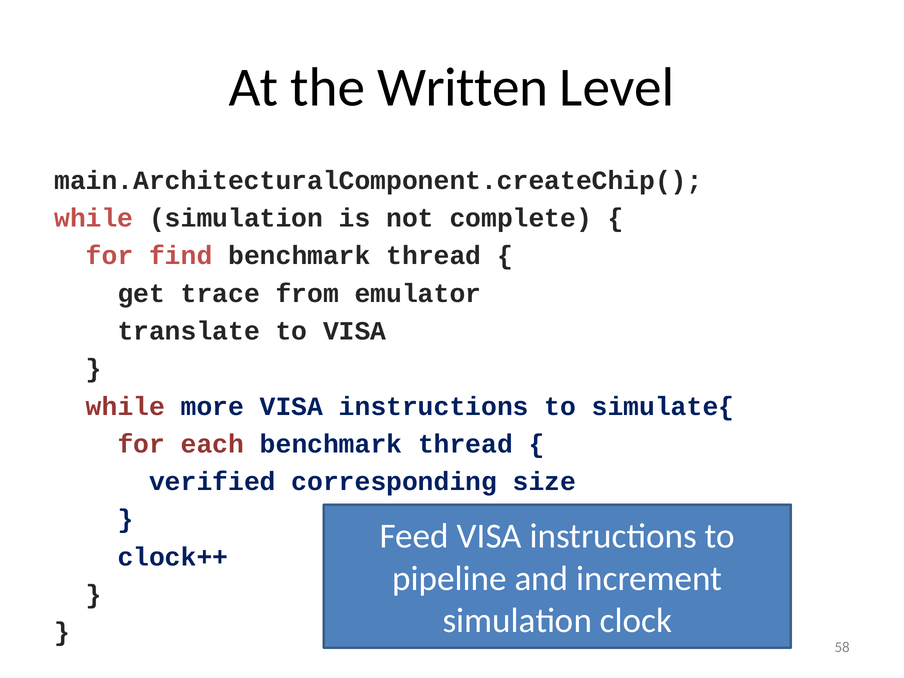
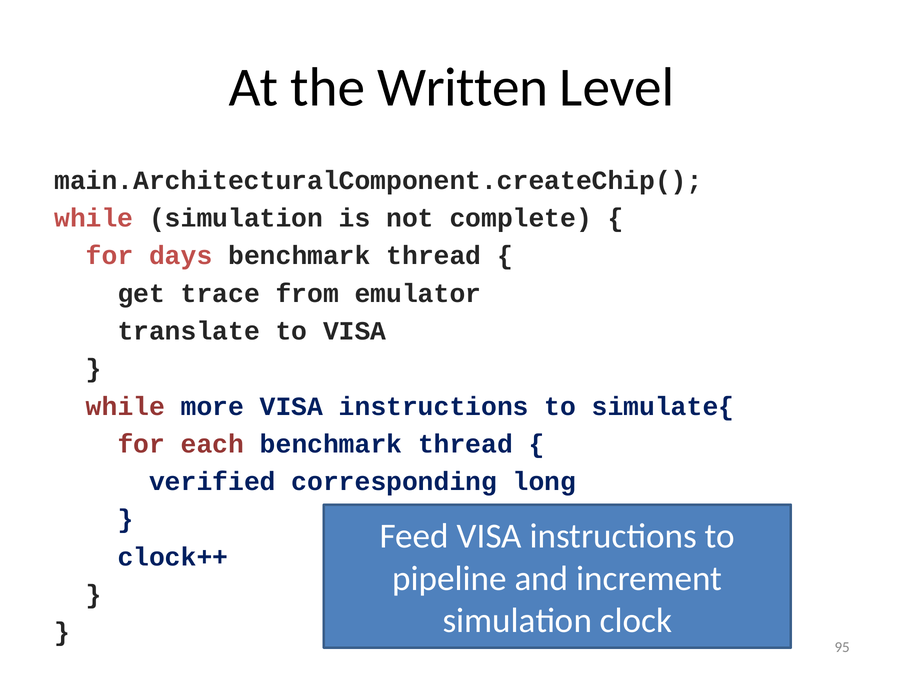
find: find -> days
size: size -> long
58: 58 -> 95
